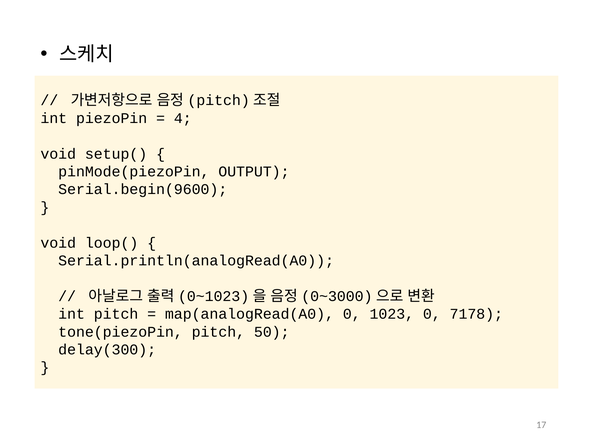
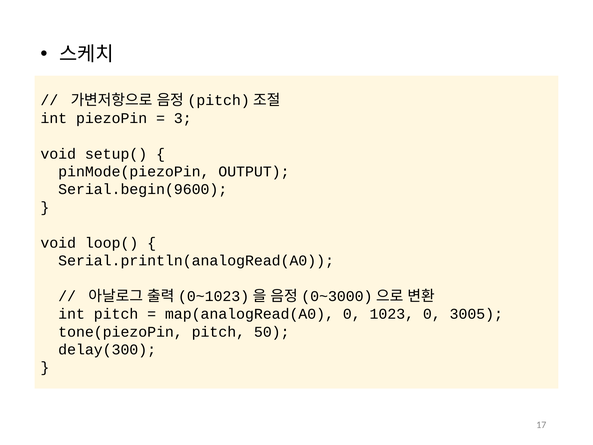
4: 4 -> 3
7178: 7178 -> 3005
